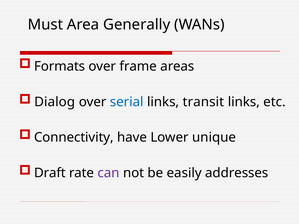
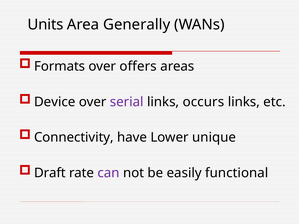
Must: Must -> Units
frame: frame -> offers
Dialog: Dialog -> Device
serial colour: blue -> purple
transit: transit -> occurs
addresses: addresses -> functional
